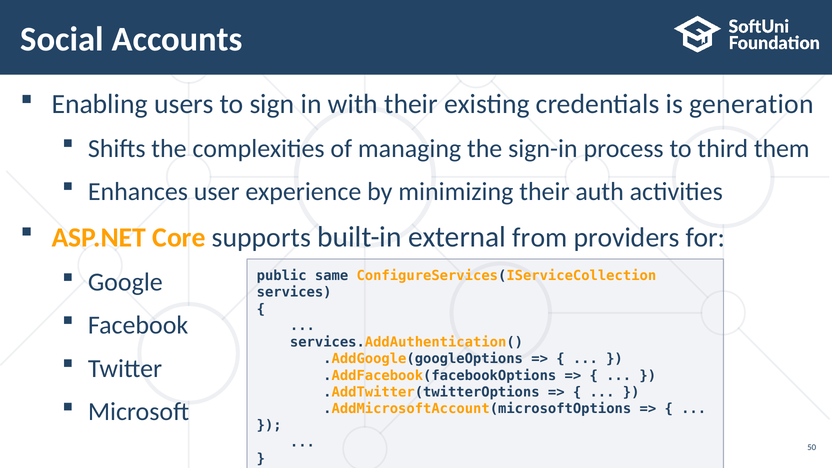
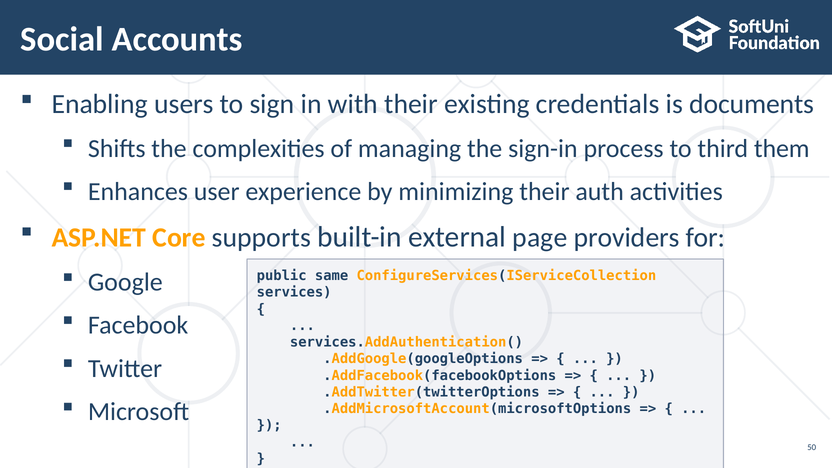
generation: generation -> documents
from: from -> page
